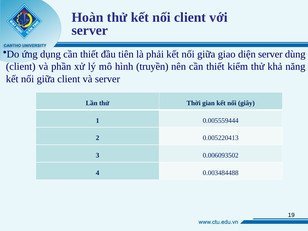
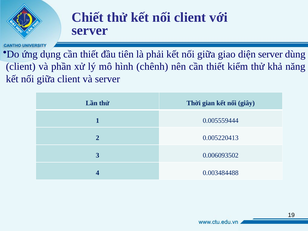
Hoàn: Hoàn -> Chiết
truyền: truyền -> chênh
